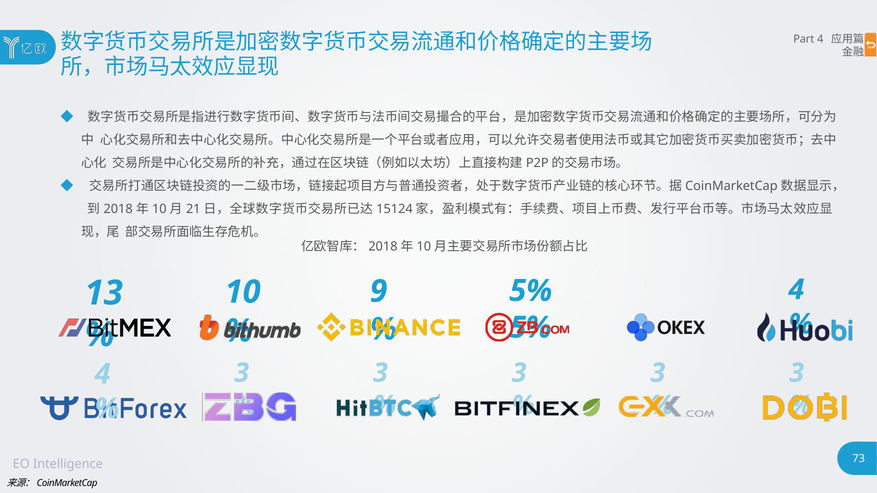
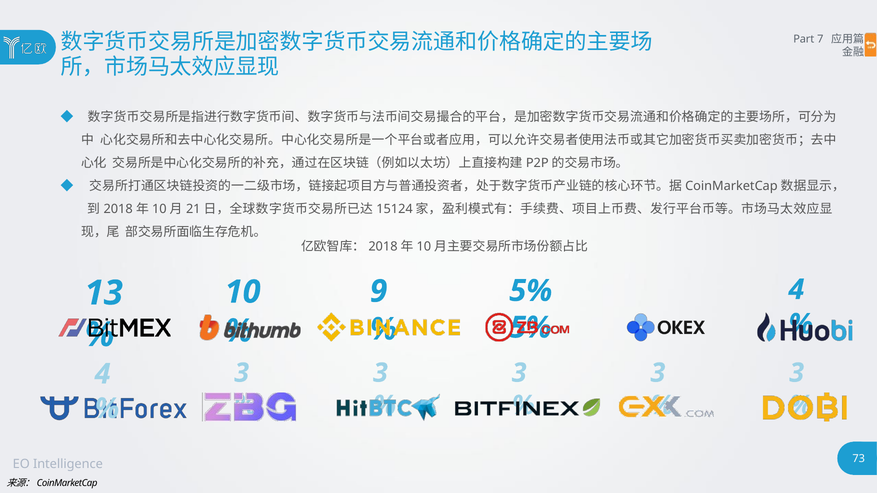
Part 4: 4 -> 7
